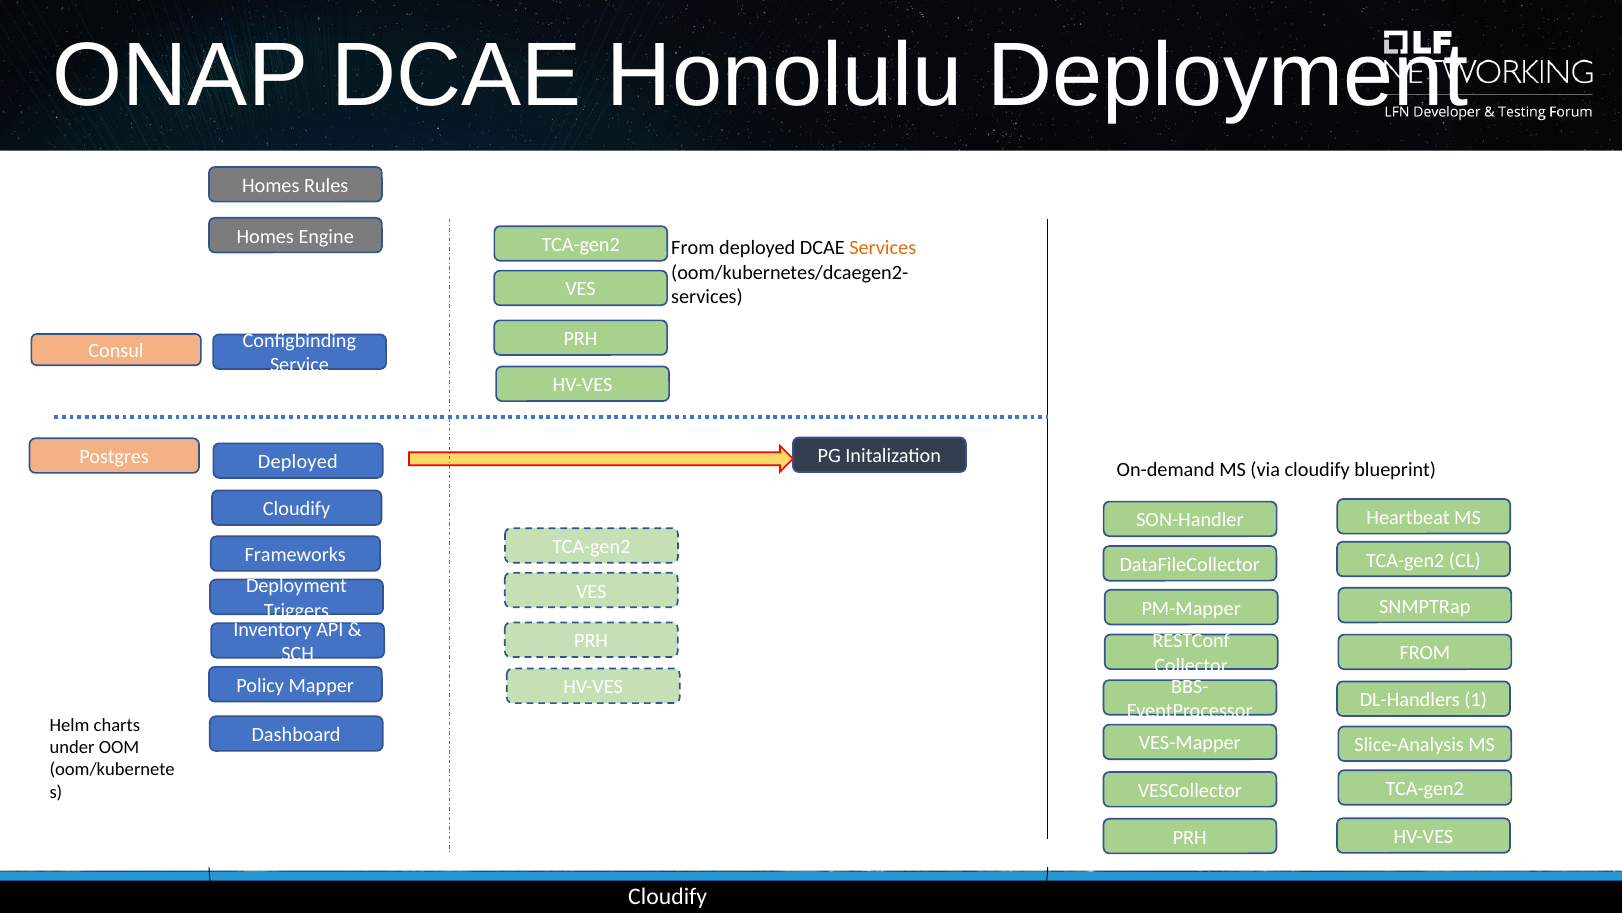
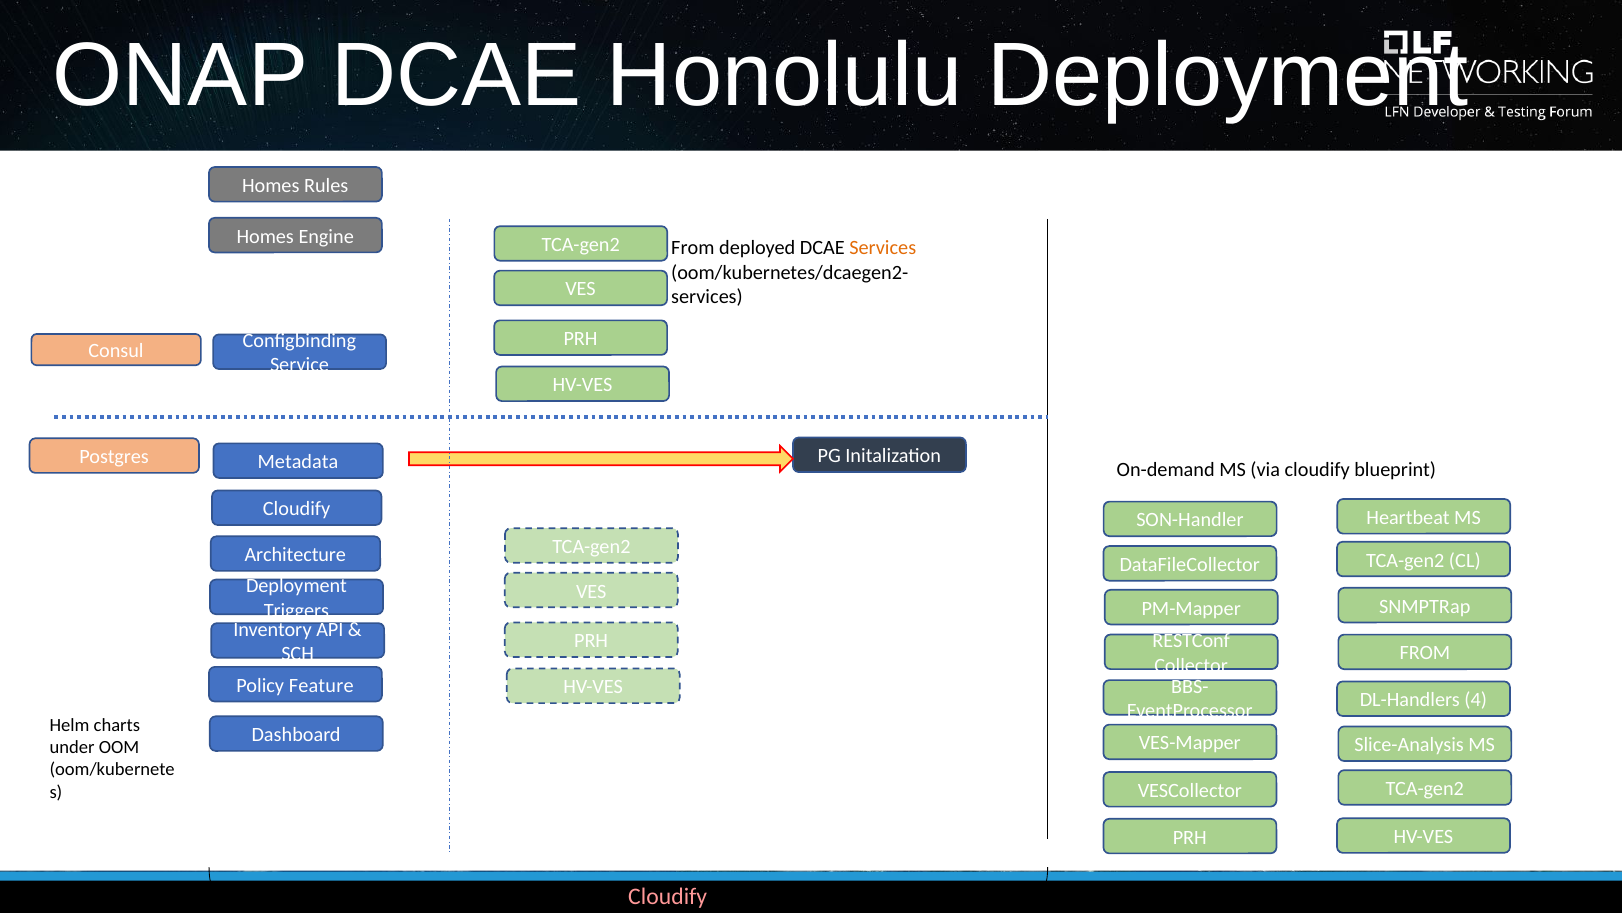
Deployed at (298, 462): Deployed -> Metadata
Frameworks: Frameworks -> Architecture
Mapper: Mapper -> Feature
1: 1 -> 4
Cloudify at (668, 896) colour: white -> pink
